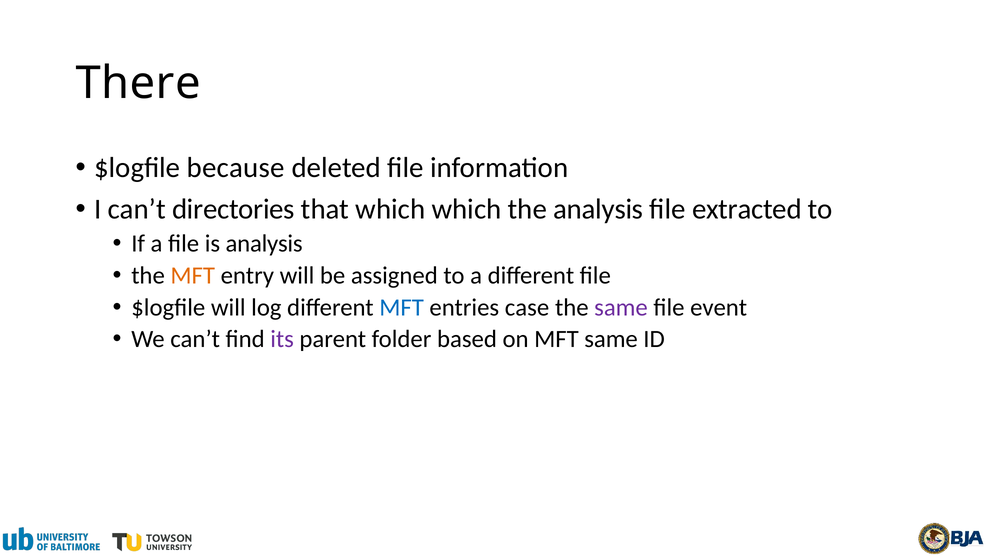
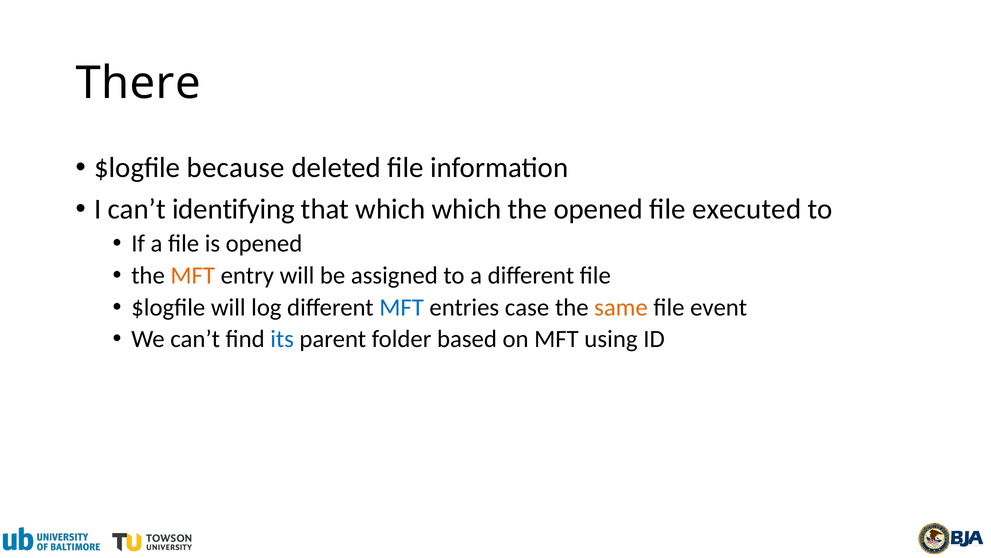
directories: directories -> identifying
the analysis: analysis -> opened
extracted: extracted -> executed
is analysis: analysis -> opened
same at (621, 307) colour: purple -> orange
its colour: purple -> blue
MFT same: same -> using
